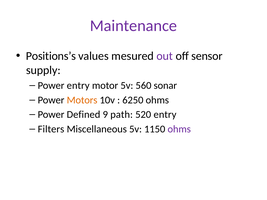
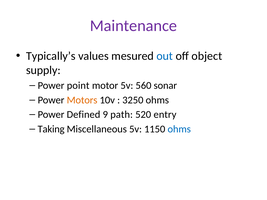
Positions’s: Positions’s -> Typically’s
out colour: purple -> blue
sensor: sensor -> object
Power entry: entry -> point
6250: 6250 -> 3250
Filters: Filters -> Taking
ohms at (179, 129) colour: purple -> blue
